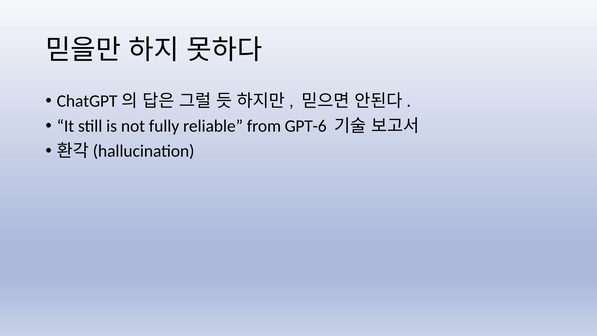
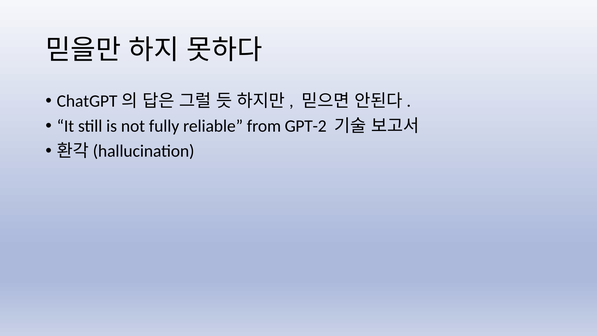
GPT-6: GPT-6 -> GPT-2
